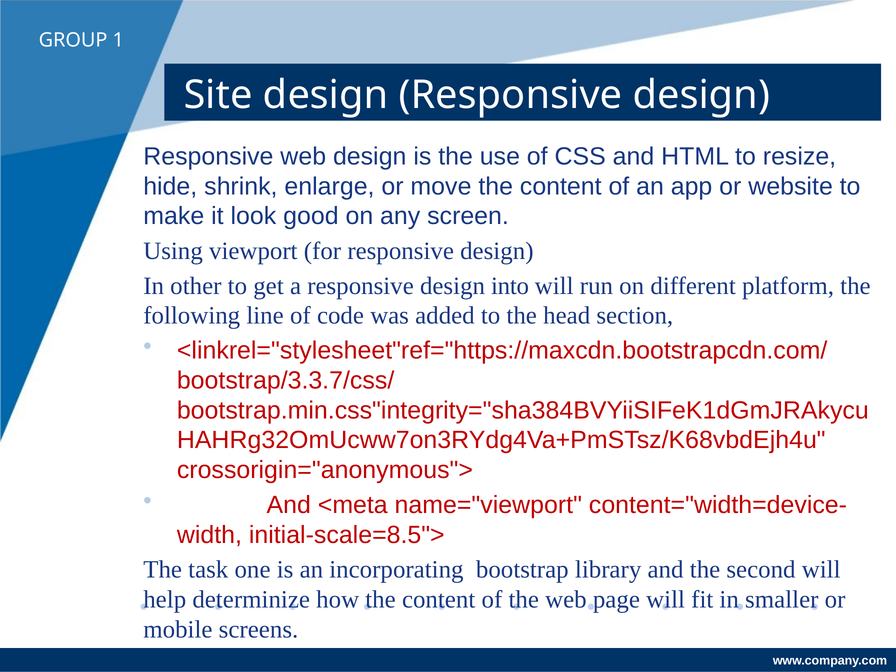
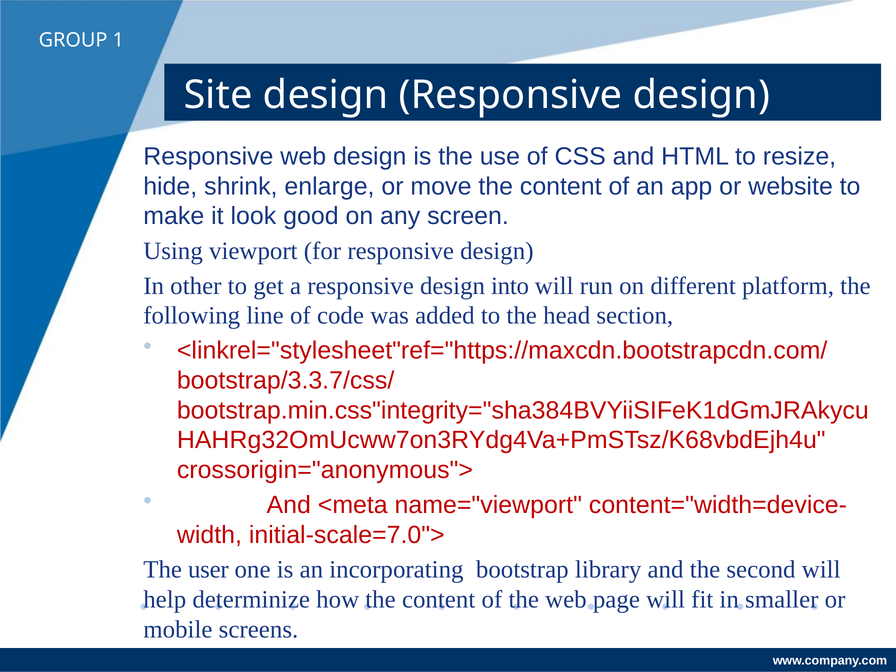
initial-scale=8.5">: initial-scale=8.5"> -> initial-scale=7.0">
task: task -> user
